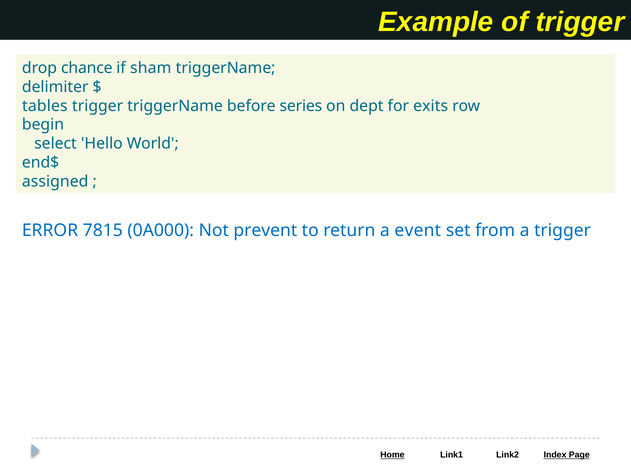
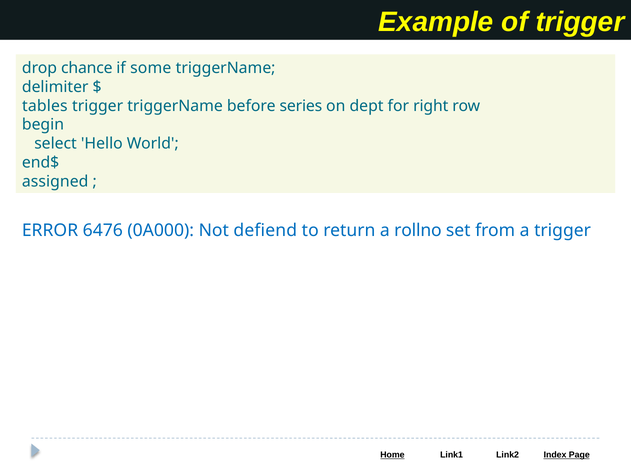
sham: sham -> some
exits: exits -> right
7815: 7815 -> 6476
prevent: prevent -> defiend
event: event -> rollno
